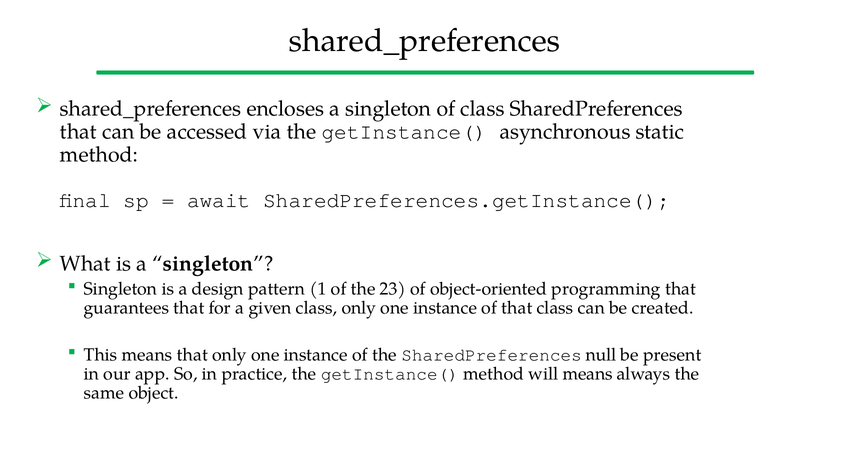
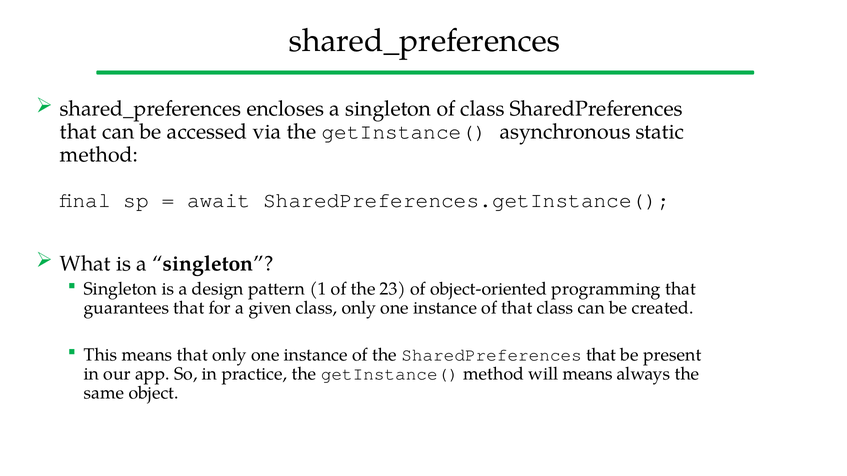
the SharedPreferences null: null -> that
